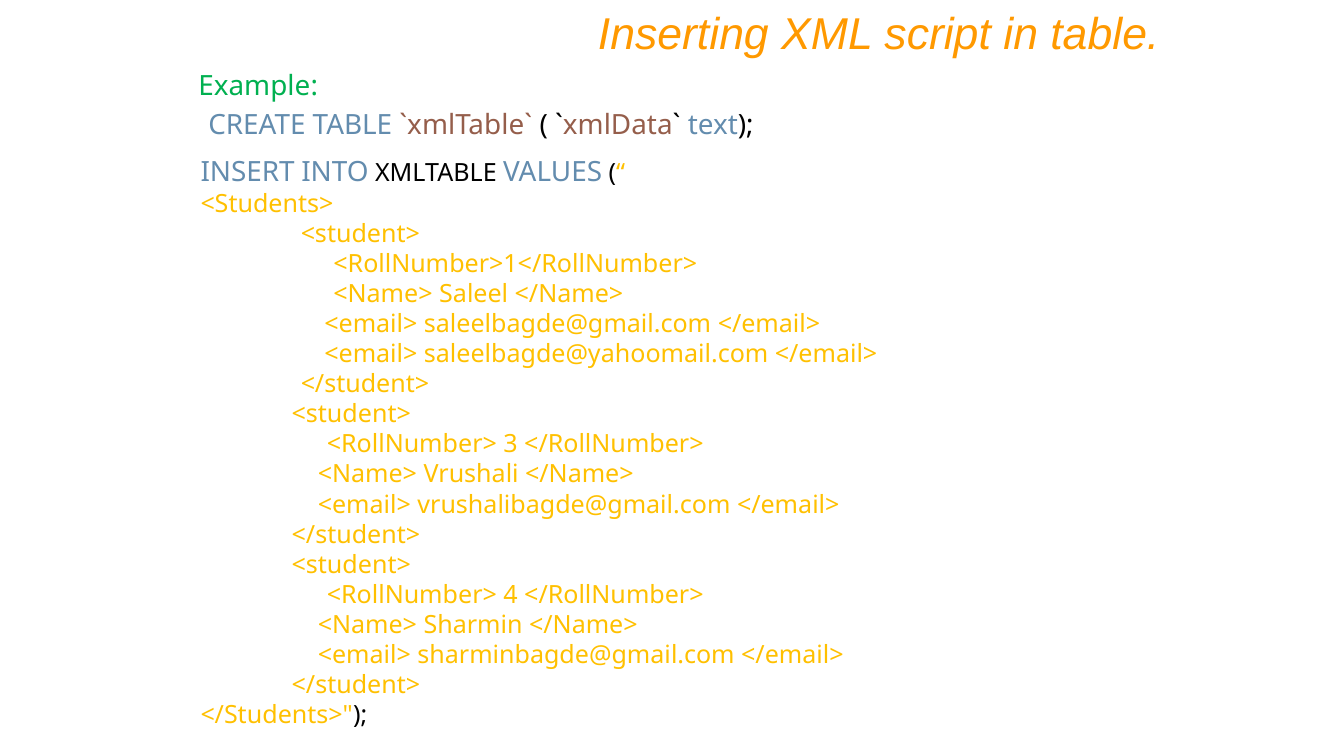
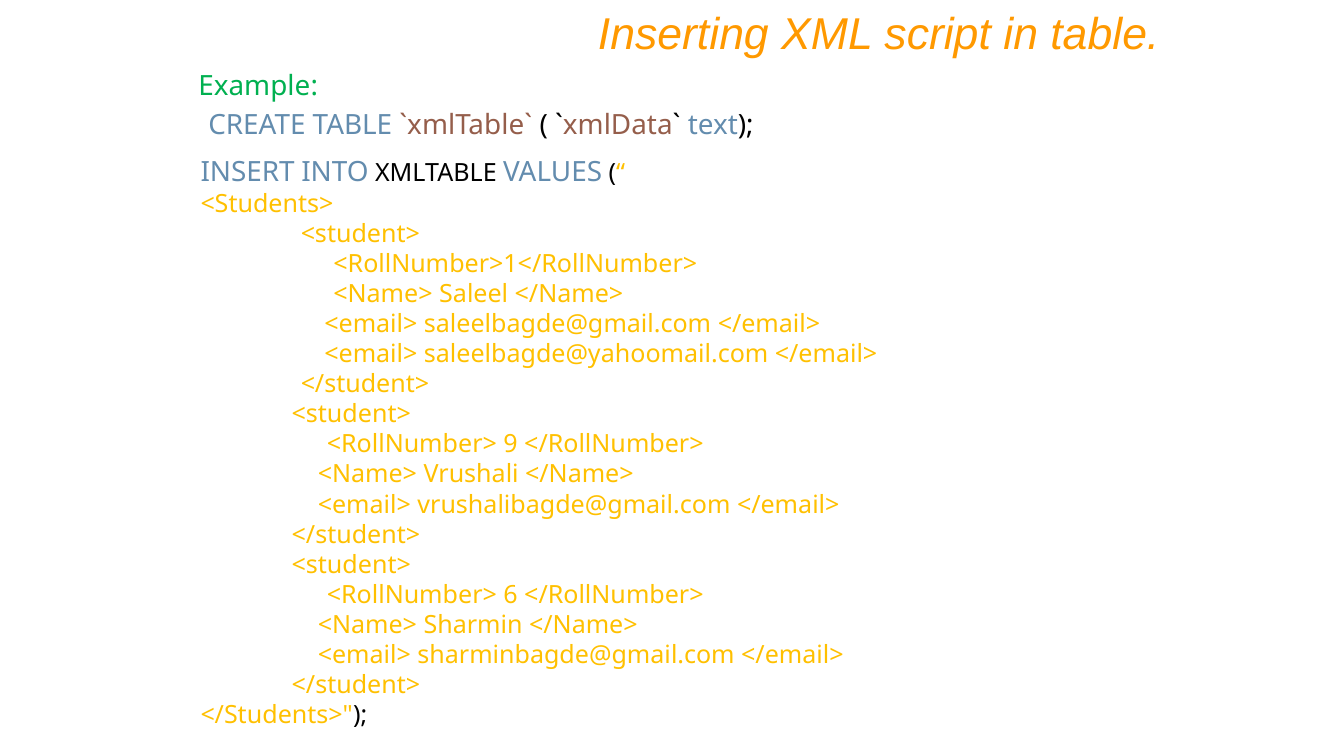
3: 3 -> 9
4: 4 -> 6
